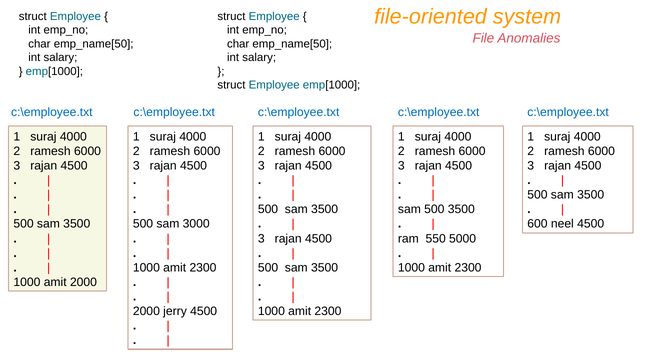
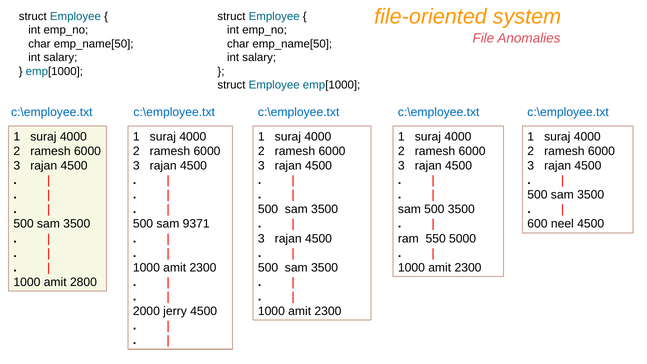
3000: 3000 -> 9371
amit 2000: 2000 -> 2800
